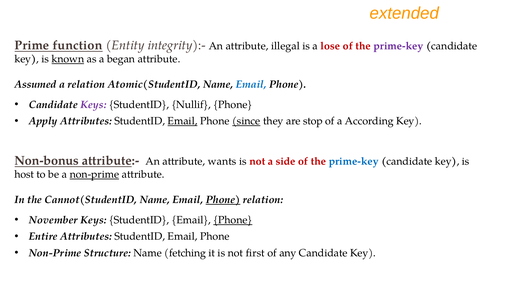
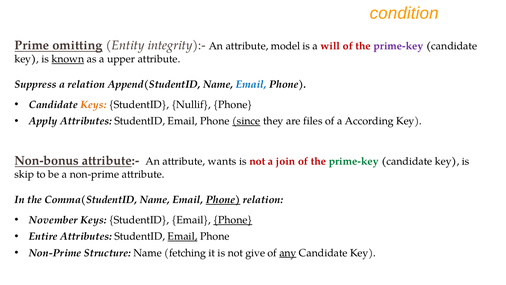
extended: extended -> condition
function: function -> omitting
illegal: illegal -> model
lose: lose -> will
began: began -> upper
Assumed: Assumed -> Suppress
Atomic(StudentID: Atomic(StudentID -> Append(StudentID
Keys at (93, 105) colour: purple -> orange
Email at (183, 121) underline: present -> none
stop: stop -> files
side: side -> join
prime-key at (354, 161) colour: blue -> green
host: host -> skip
non-prime at (94, 174) underline: present -> none
Cannot(StudentID: Cannot(StudentID -> Comma(StudentID
Email at (183, 236) underline: none -> present
first: first -> give
any underline: none -> present
